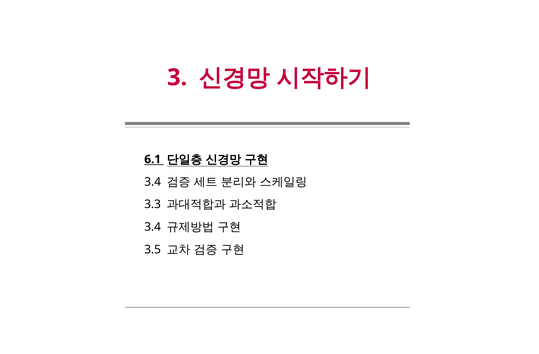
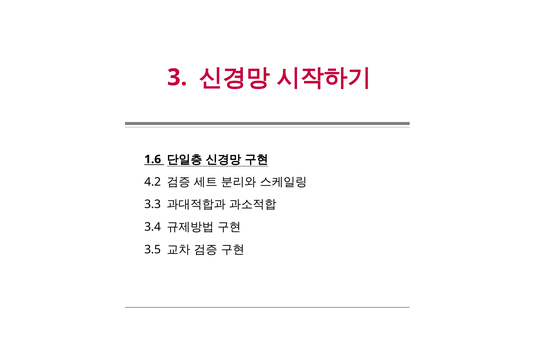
6.1: 6.1 -> 1.6
3.4 at (153, 182): 3.4 -> 4.2
